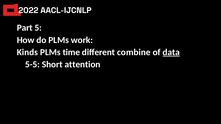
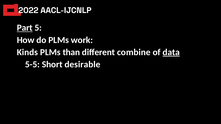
Part underline: none -> present
time: time -> than
attention: attention -> desirable
